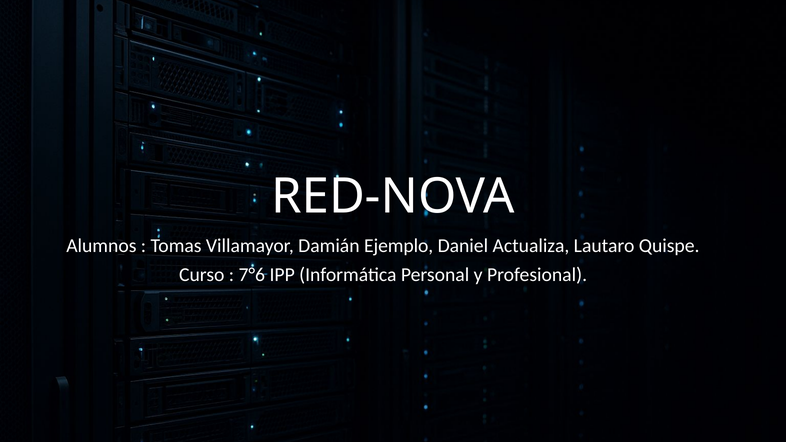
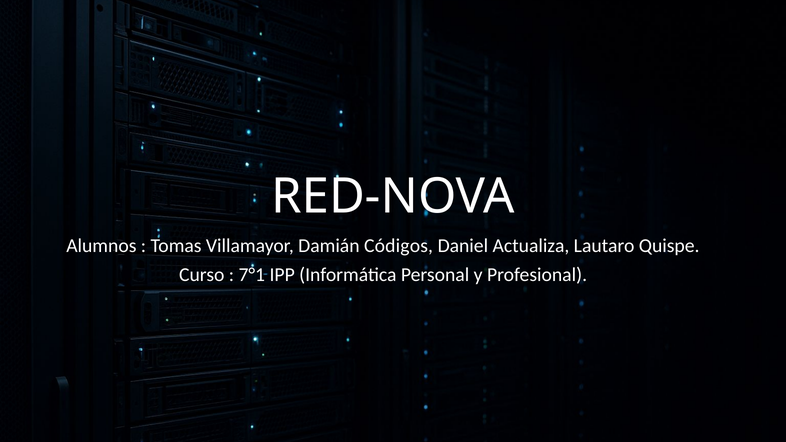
Ejemplo: Ejemplo -> Códigos
7°6: 7°6 -> 7°1
